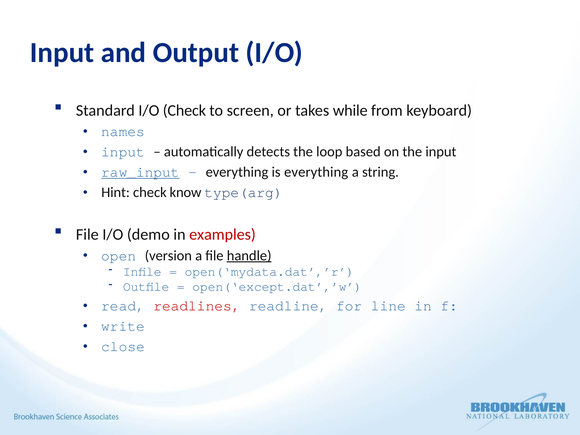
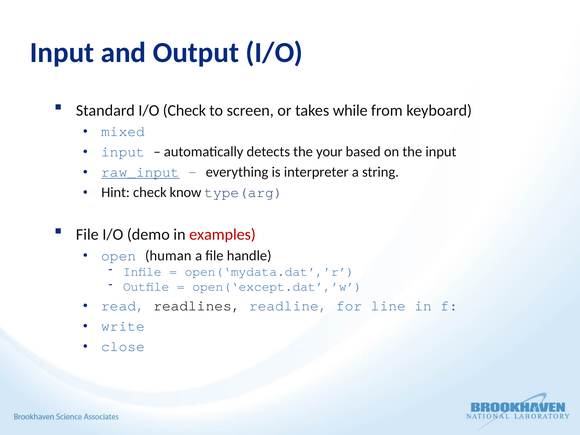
names: names -> mixed
loop: loop -> your
is everything: everything -> interpreter
version: version -> human
handle underline: present -> none
readlines colour: red -> black
